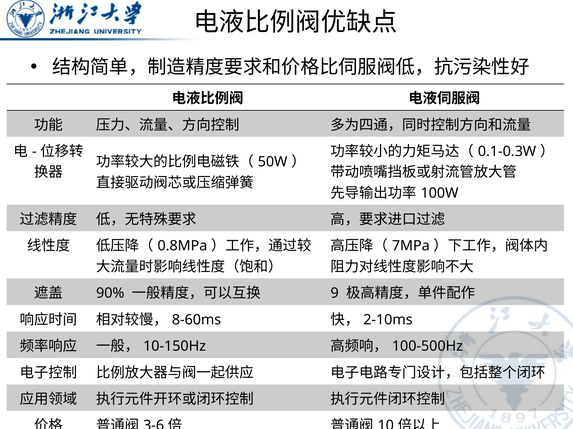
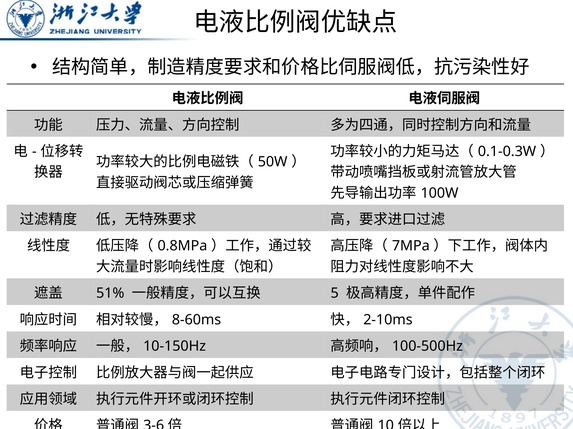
90%: 90% -> 51%
9: 9 -> 5
